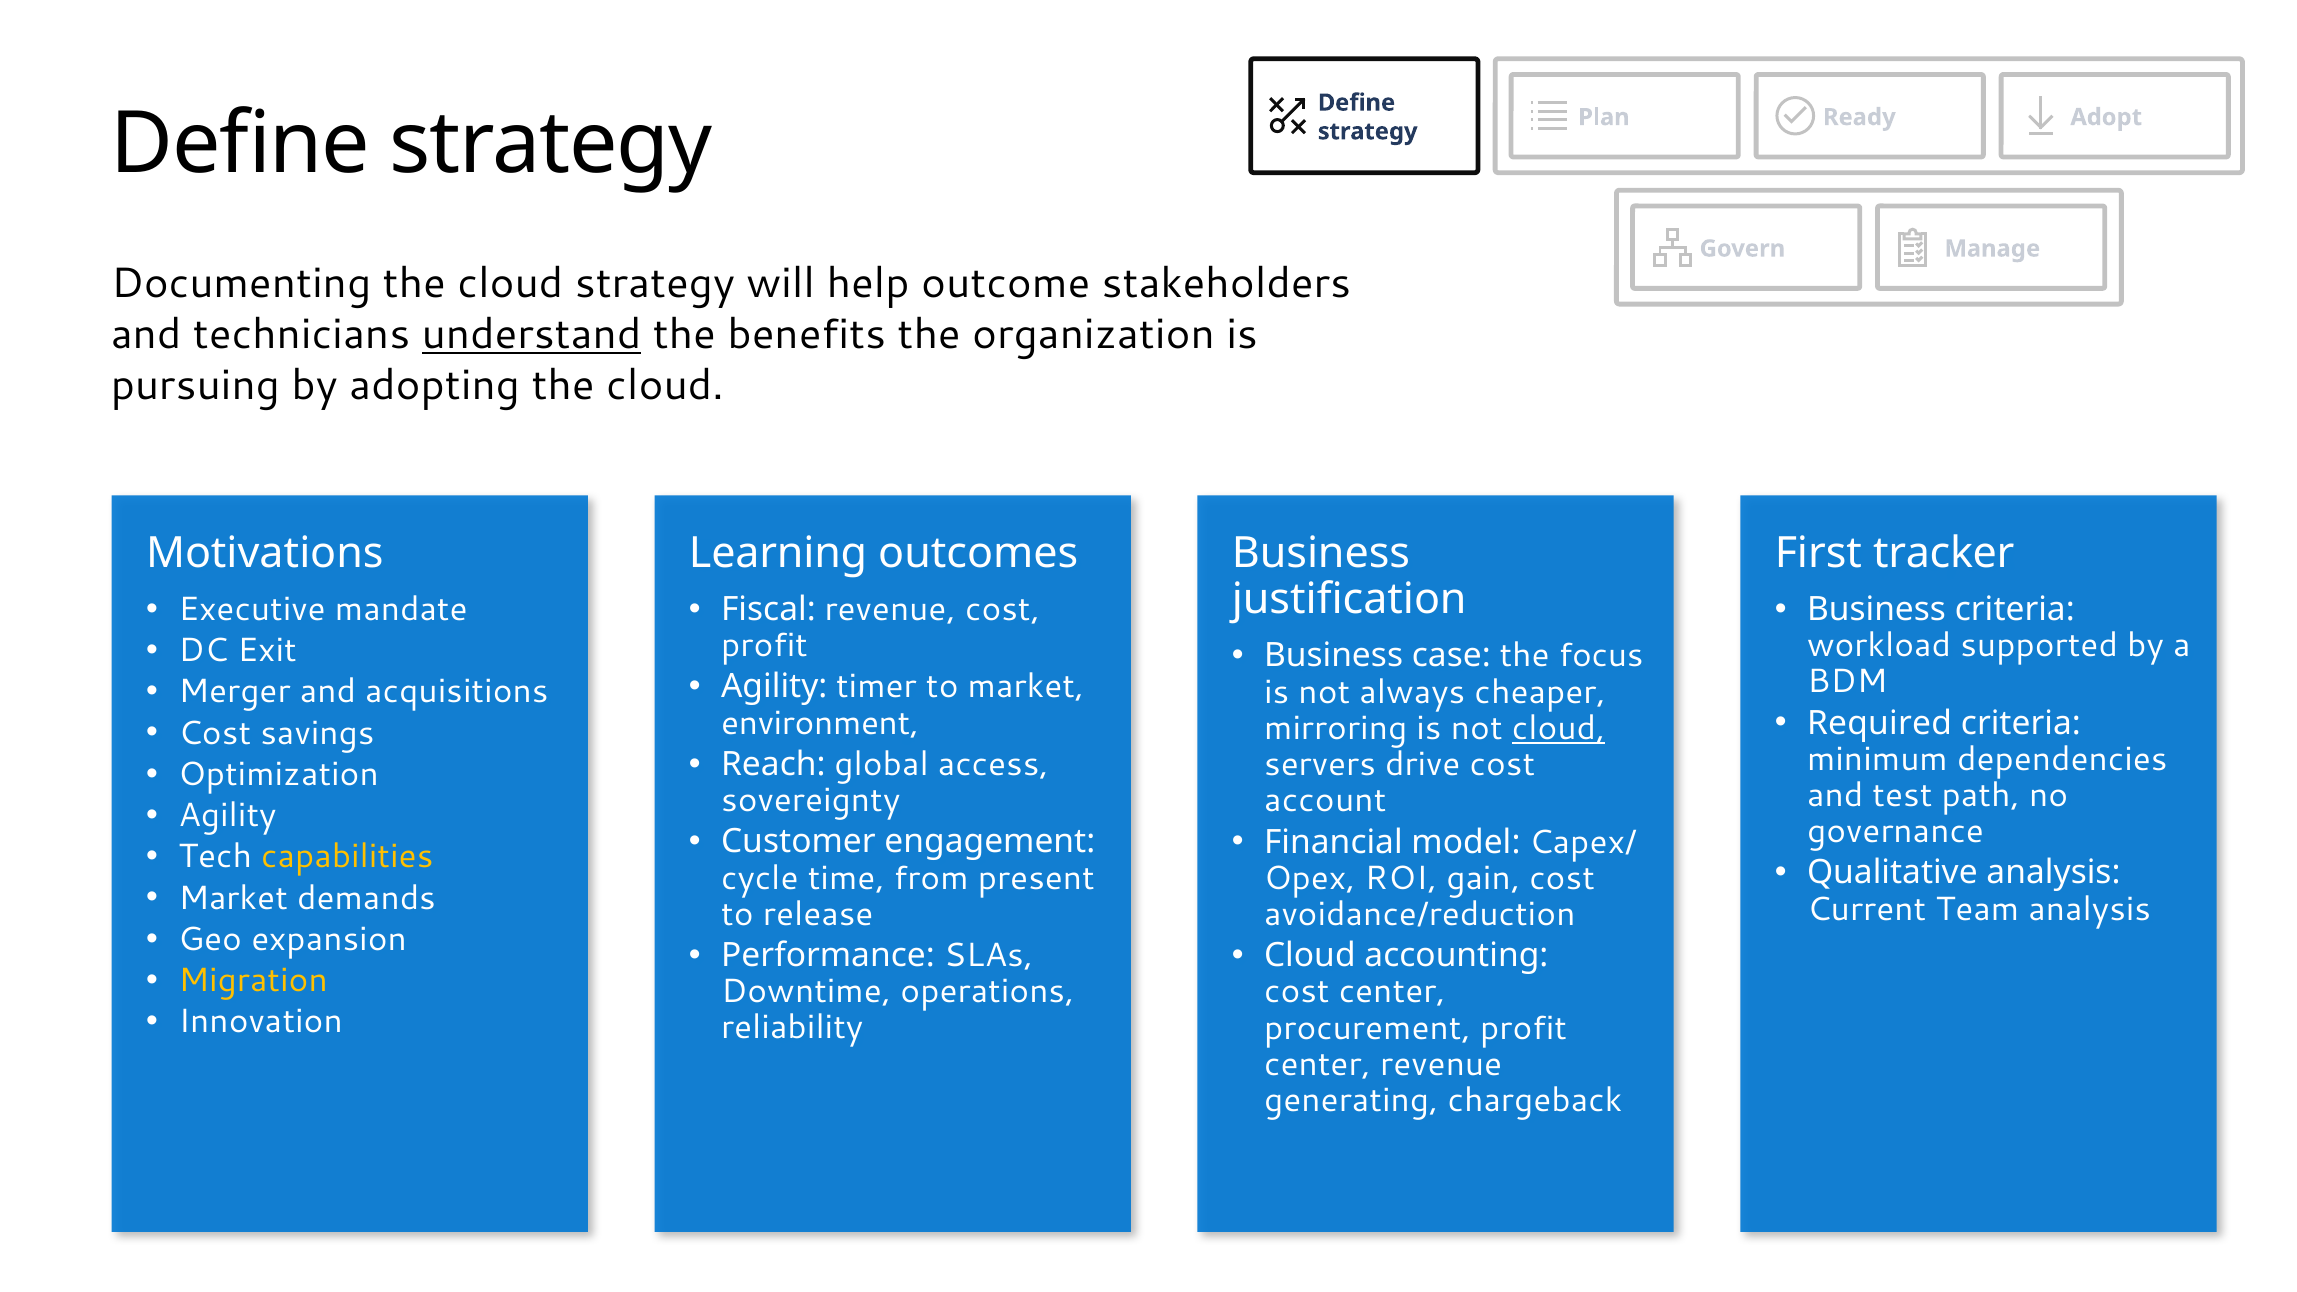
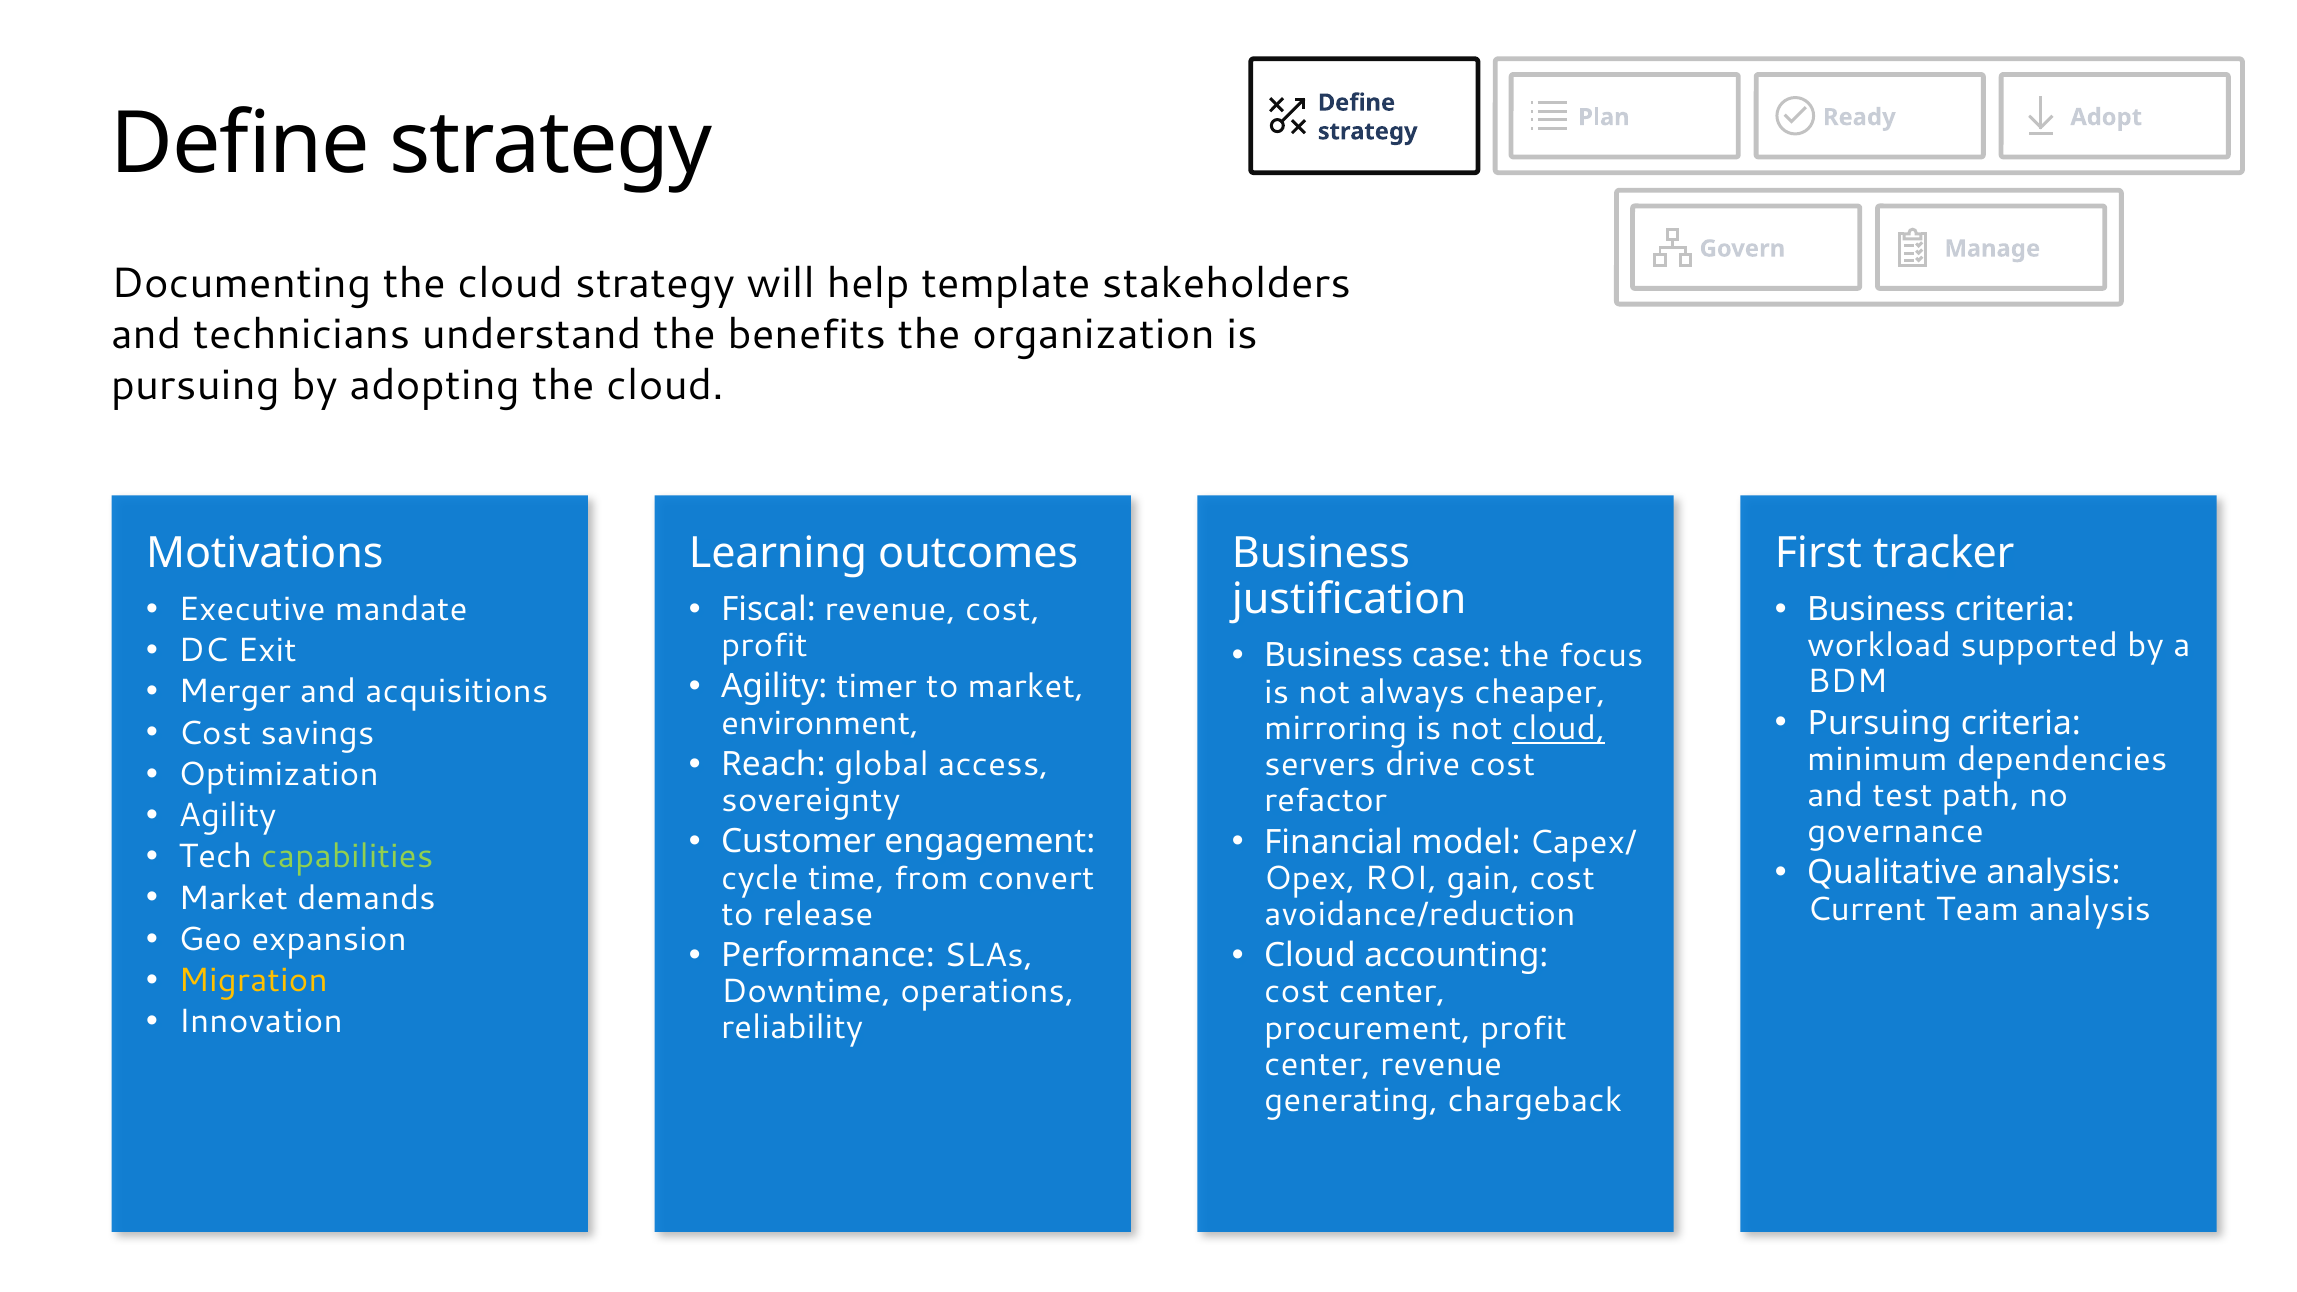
outcome: outcome -> template
understand underline: present -> none
Required at (1879, 723): Required -> Pursuing
account: account -> refactor
capabilities colour: yellow -> light green
present: present -> convert
